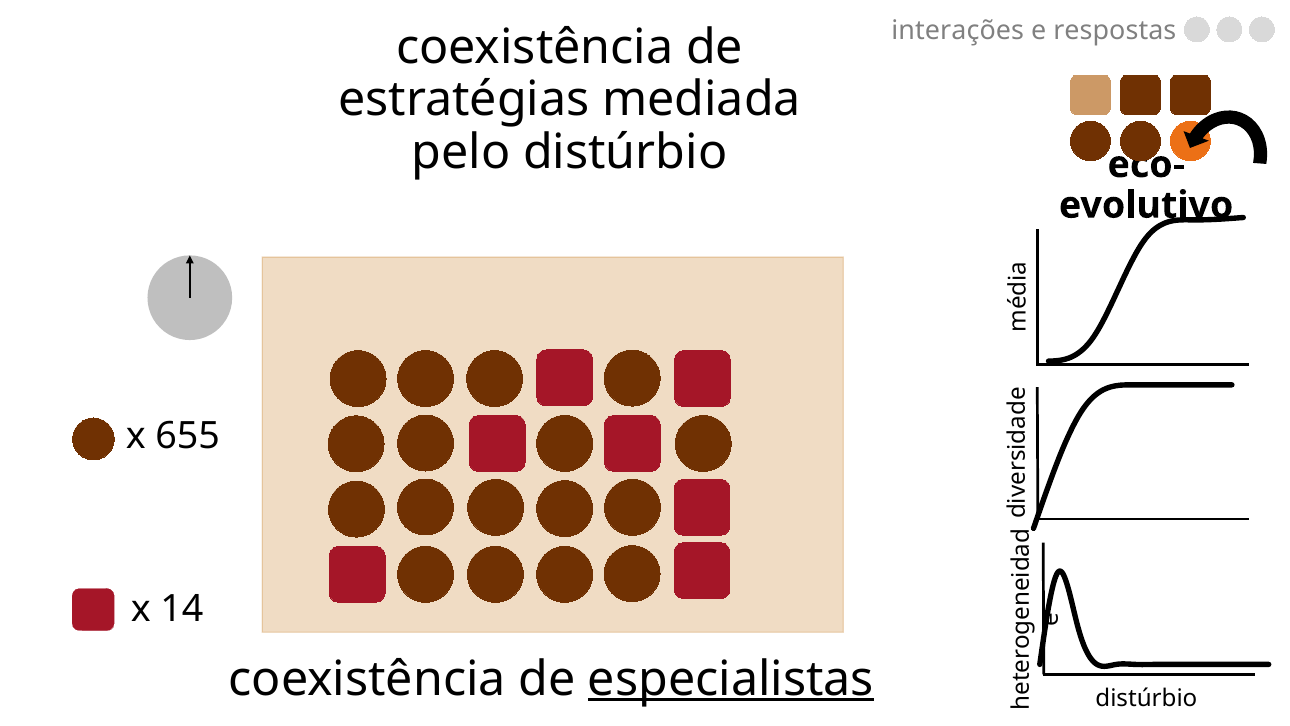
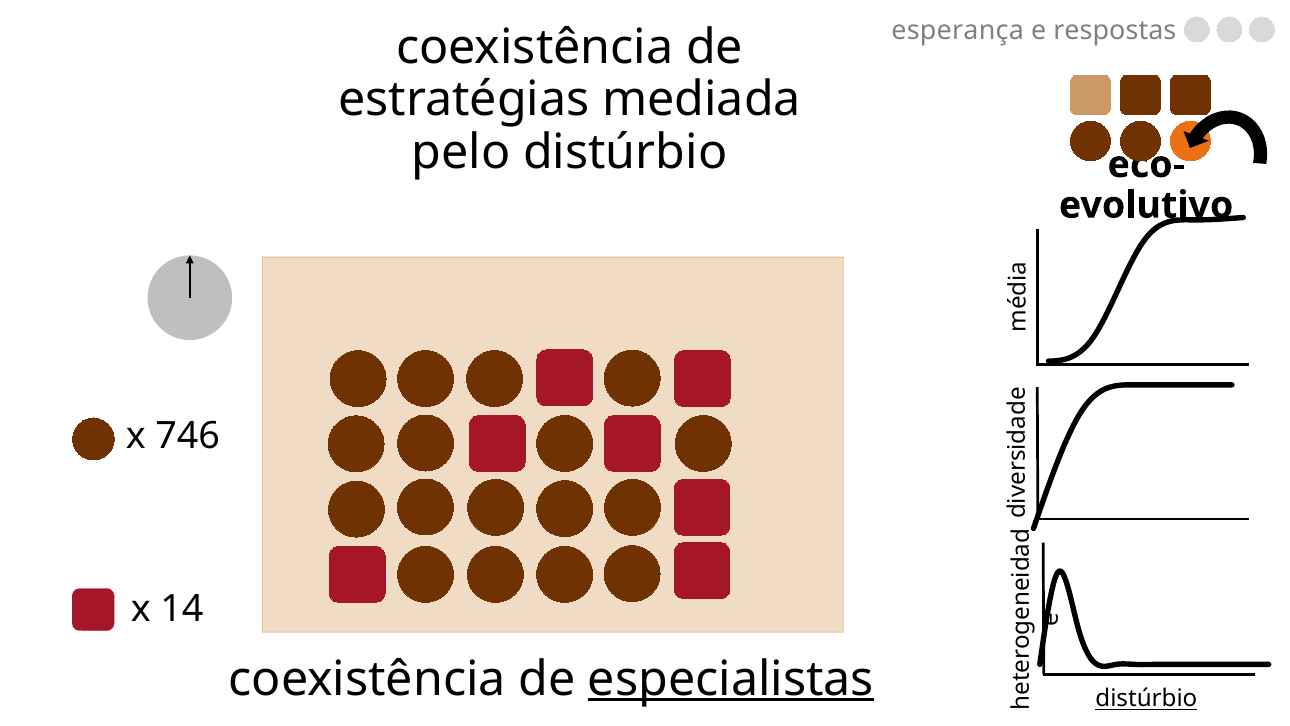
interações: interações -> esperança
655: 655 -> 746
distúrbio at (1146, 699) underline: none -> present
